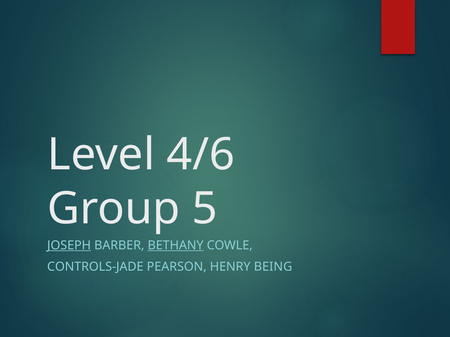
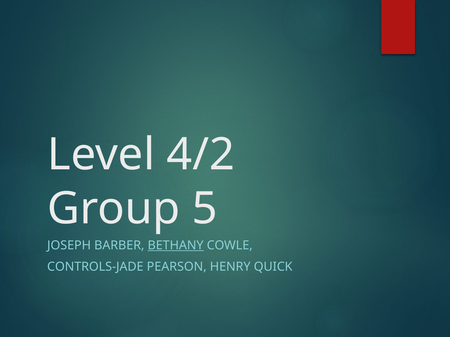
4/6: 4/6 -> 4/2
JOSEPH underline: present -> none
BEING: BEING -> QUICK
